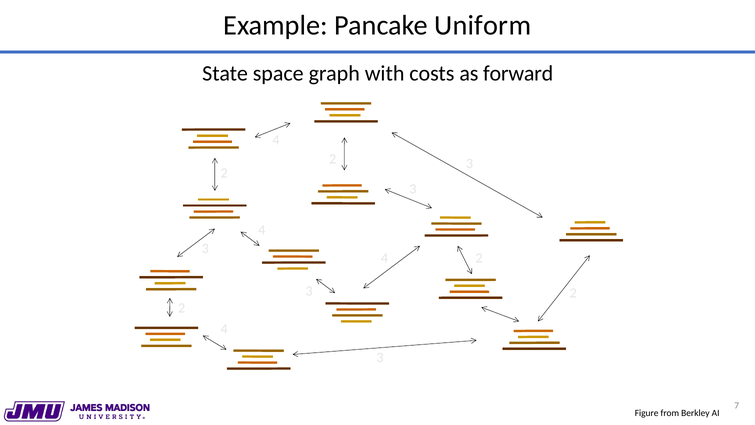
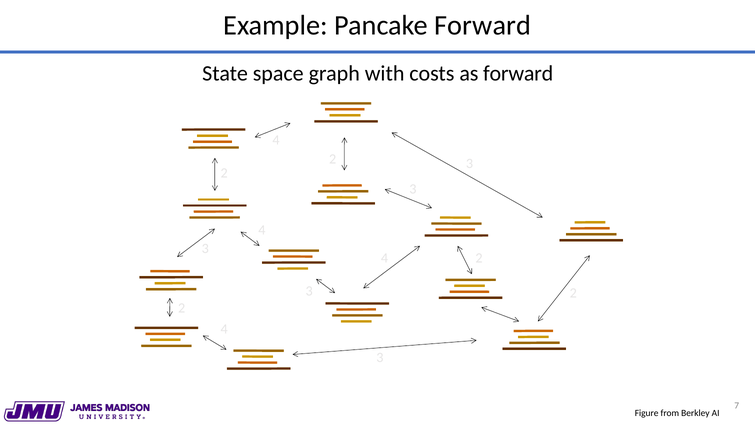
Pancake Uniform: Uniform -> Forward
